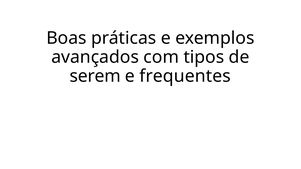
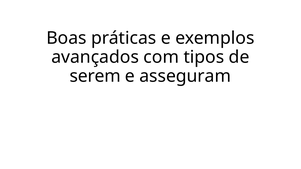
frequentes: frequentes -> asseguram
